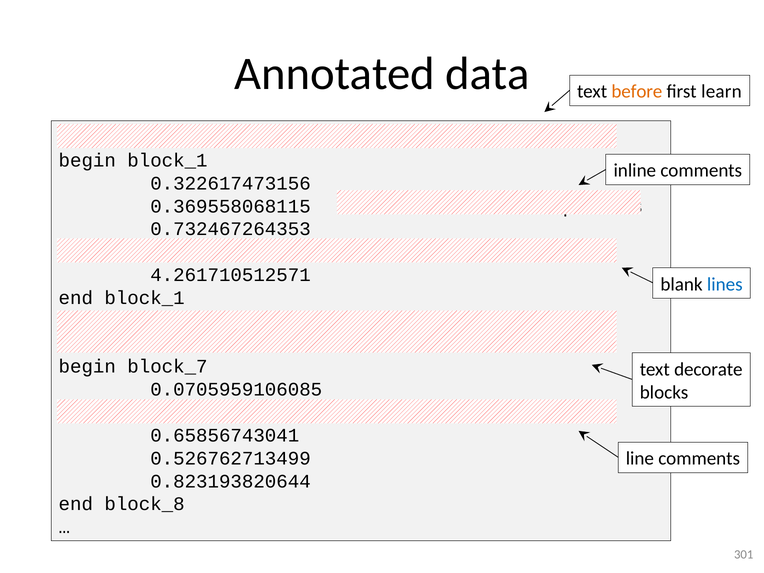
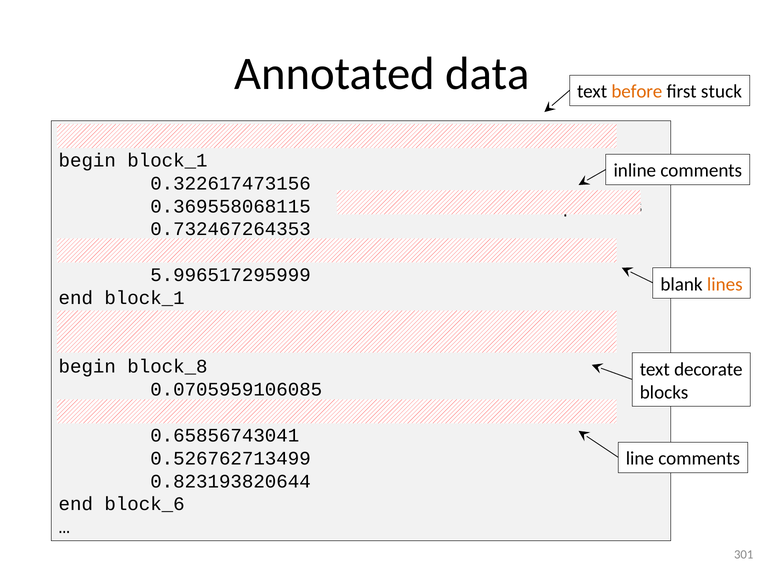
learn: learn -> stuck
4.261710512571: 4.261710512571 -> 5.996517295999
lines colour: blue -> orange
block_7: block_7 -> block_8
block_8: block_8 -> block_6
